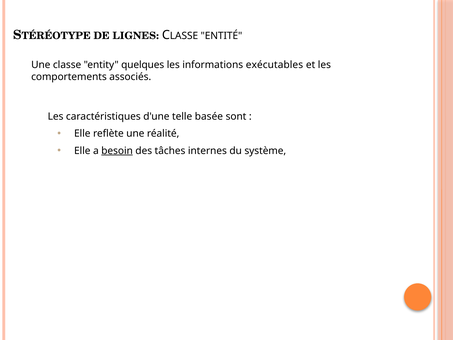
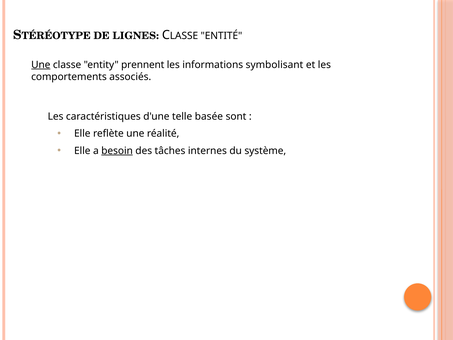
Une at (41, 65) underline: none -> present
quelques: quelques -> prennent
exécutables: exécutables -> symbolisant
